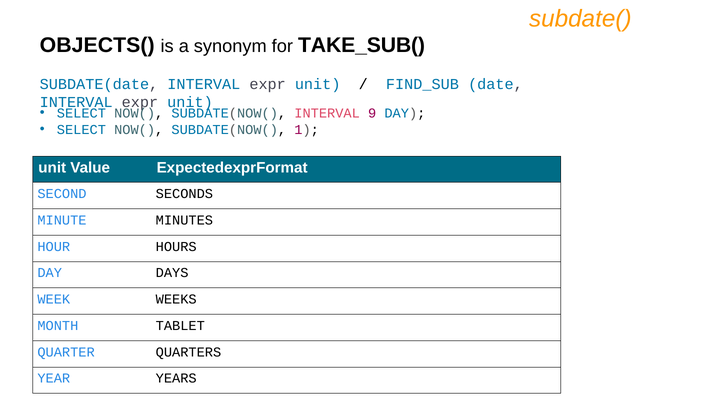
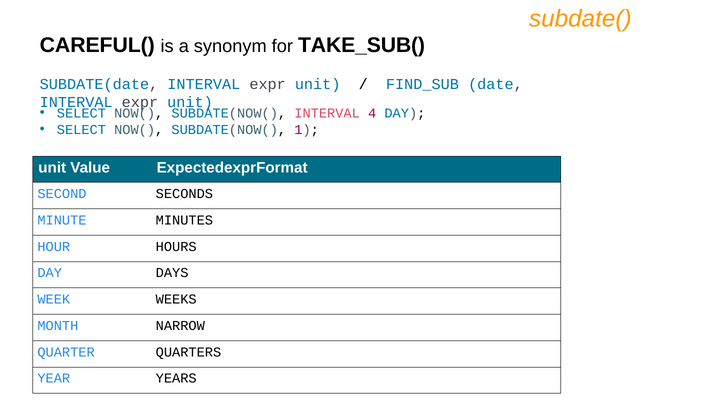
OBJECTS(: OBJECTS( -> CAREFUL(
9: 9 -> 4
TABLET: TABLET -> NARROW
